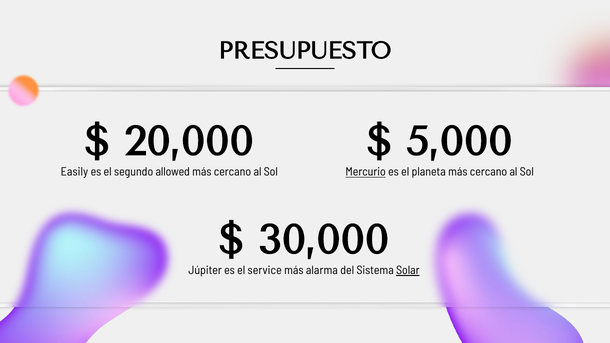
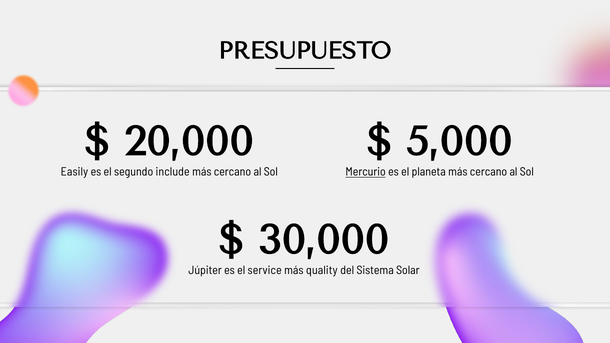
allowed: allowed -> include
alarma: alarma -> quality
Solar underline: present -> none
